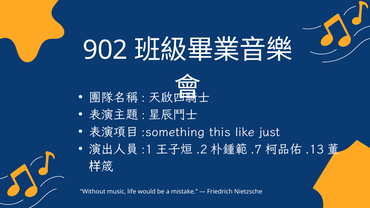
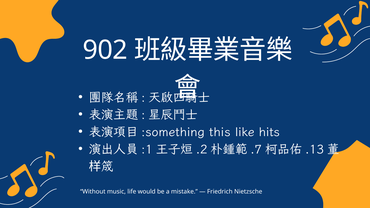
just: just -> hits
